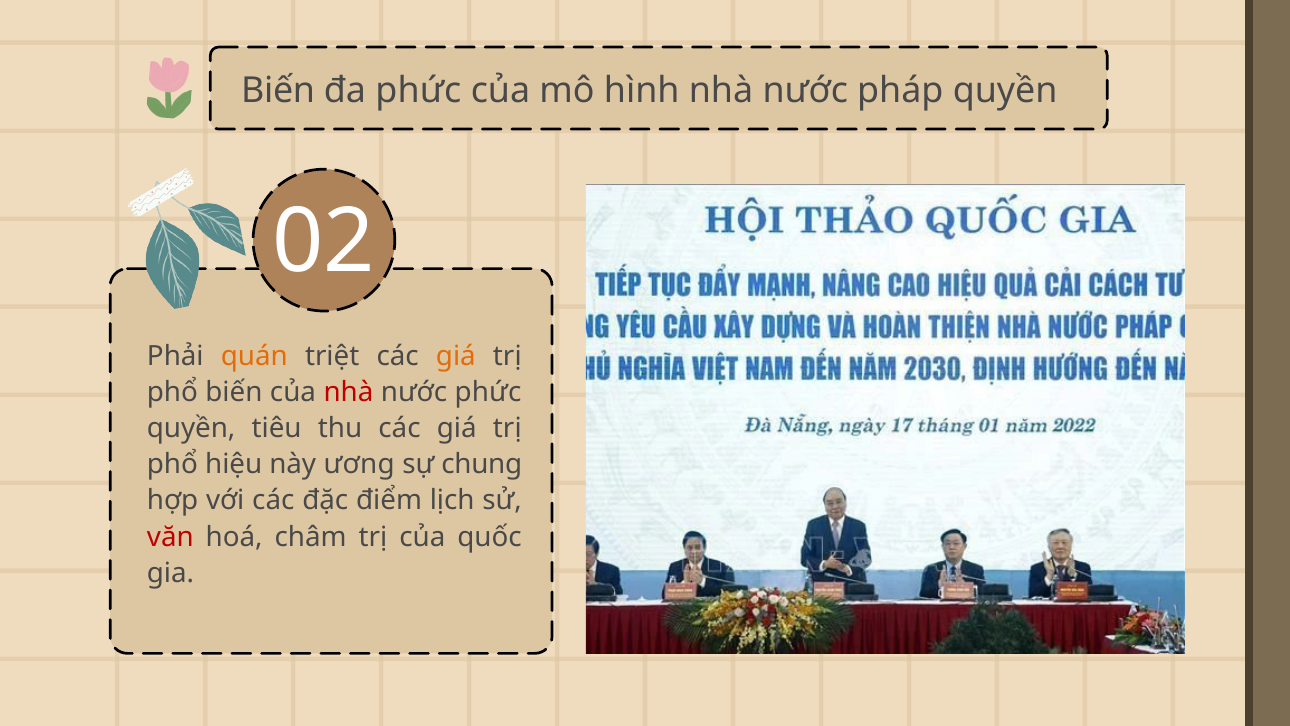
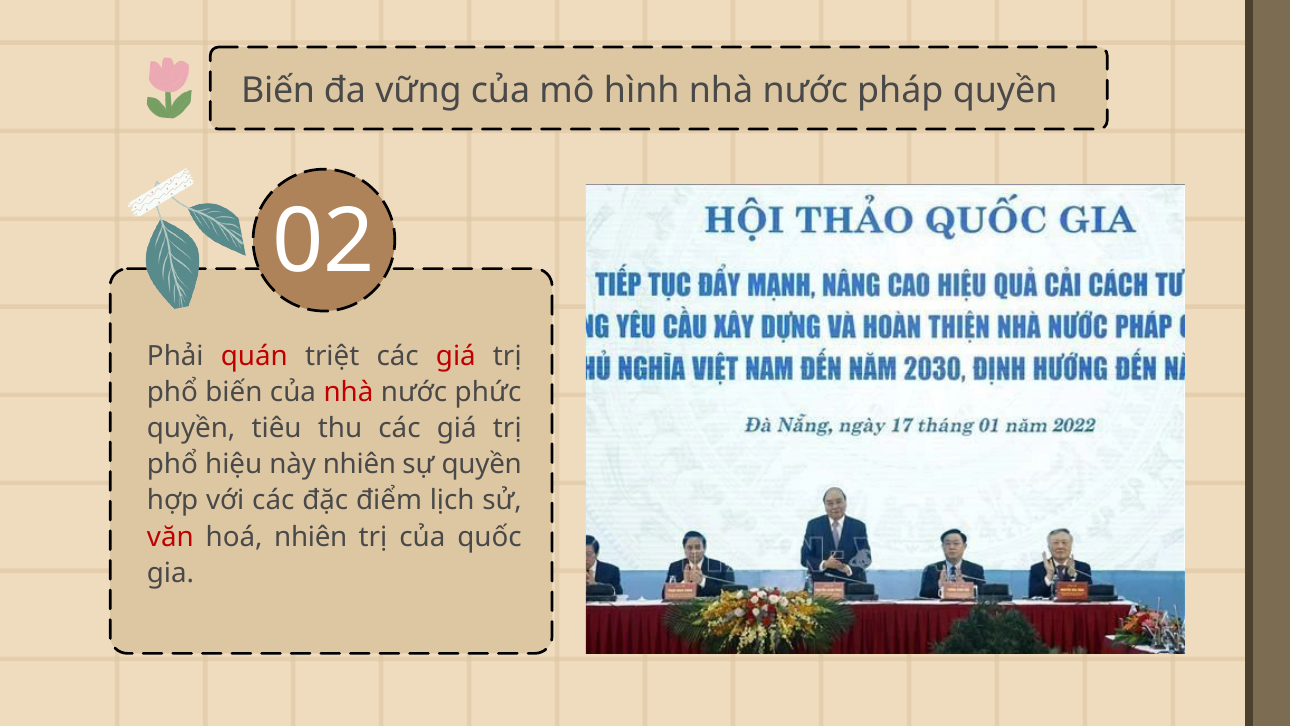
đa phức: phức -> vững
quán colour: orange -> red
giá at (456, 356) colour: orange -> red
này ương: ương -> nhiên
sự chung: chung -> quyền
hoá châm: châm -> nhiên
